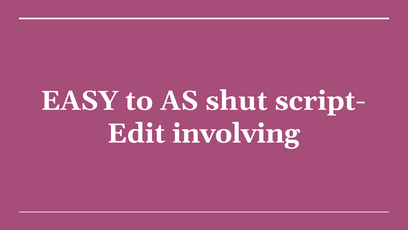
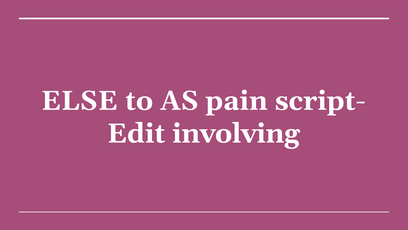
EASY: EASY -> ELSE
shut: shut -> pain
